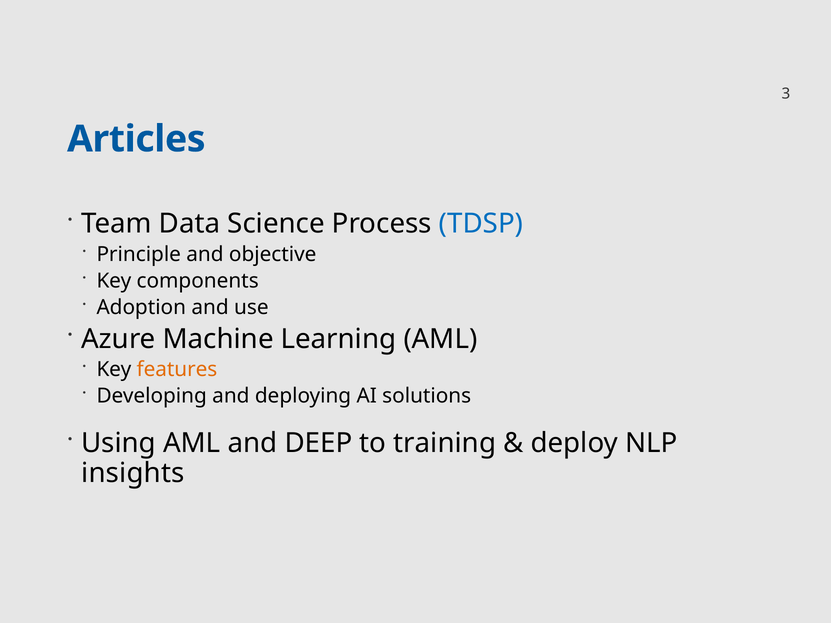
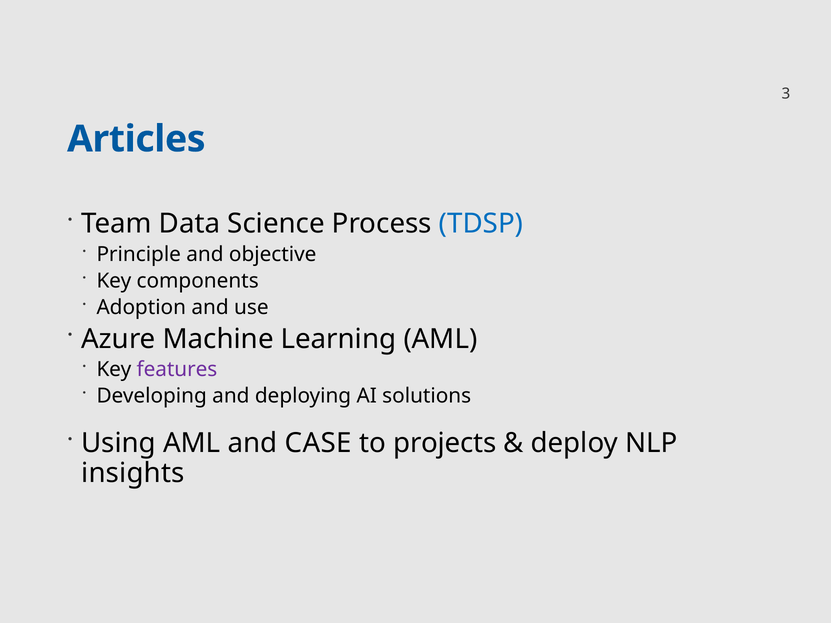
features colour: orange -> purple
DEEP: DEEP -> CASE
training: training -> projects
